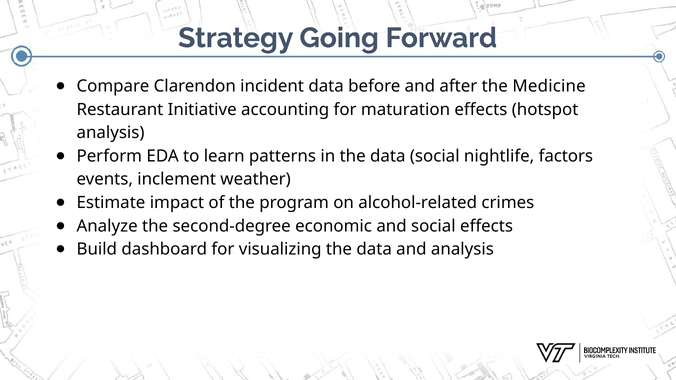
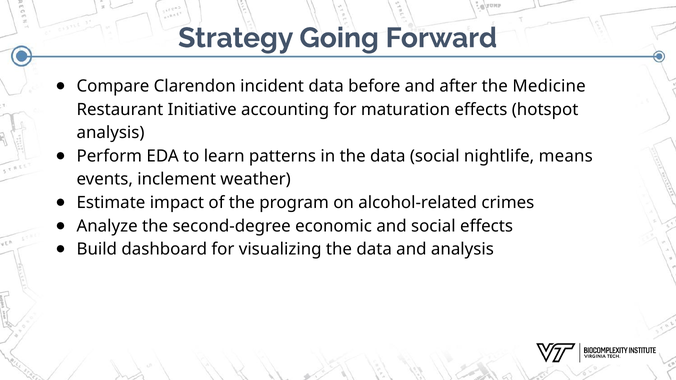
factors: factors -> means
